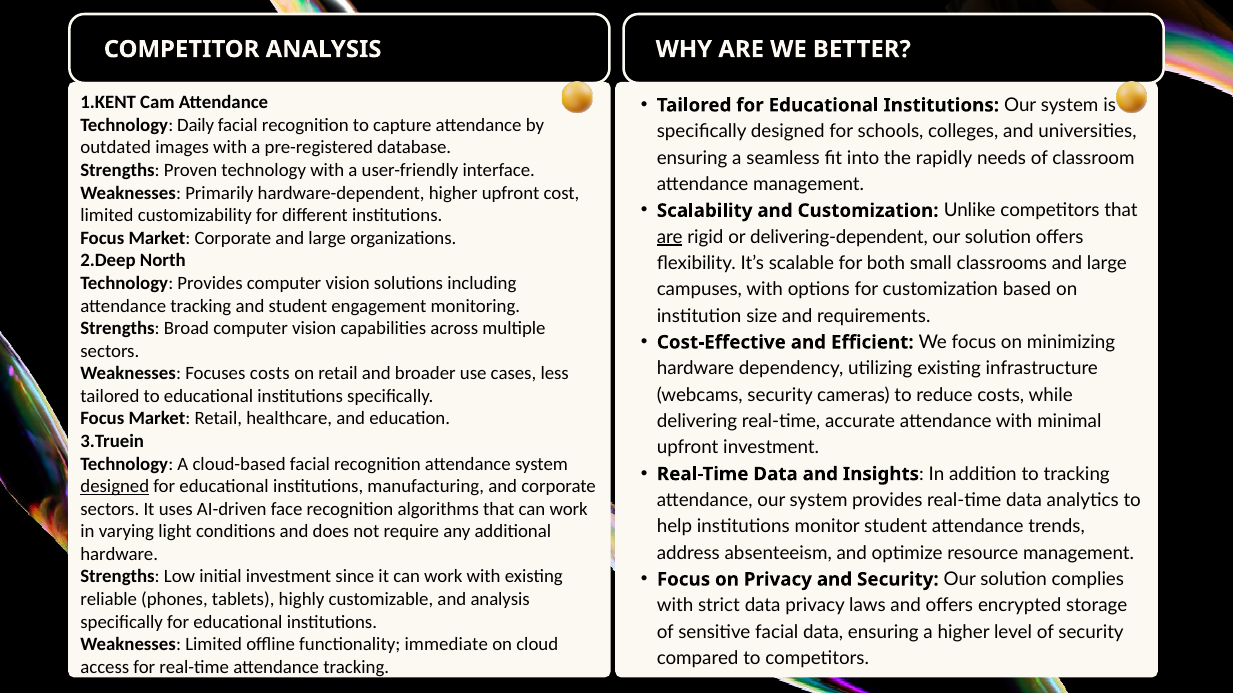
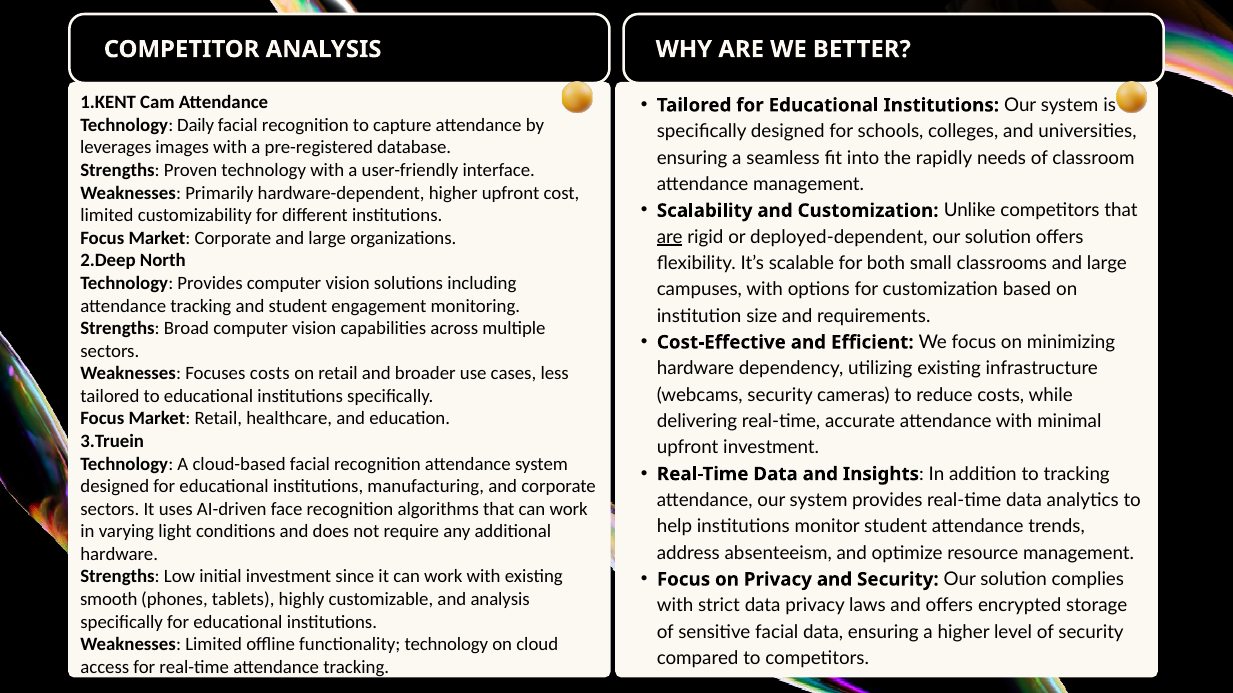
outdated: outdated -> leverages
delivering-dependent: delivering-dependent -> deployed-dependent
designed at (115, 487) underline: present -> none
reliable: reliable -> smooth
functionality immediate: immediate -> technology
